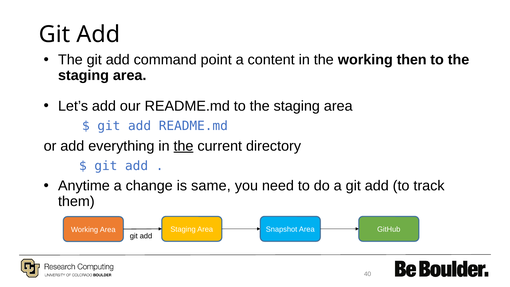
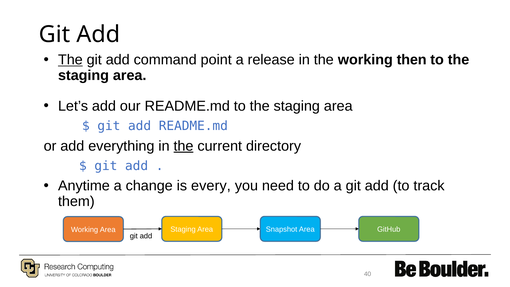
The at (70, 60) underline: none -> present
content: content -> release
same: same -> every
